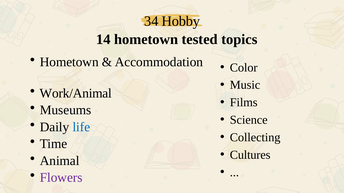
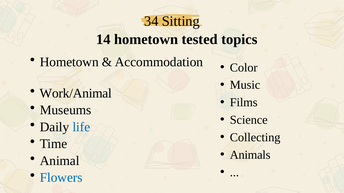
Hobby: Hobby -> Sitting
Cultures: Cultures -> Animals
Flowers colour: purple -> blue
